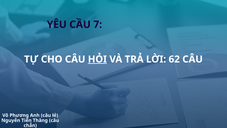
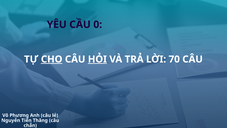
7: 7 -> 0
CHO underline: none -> present
62: 62 -> 70
